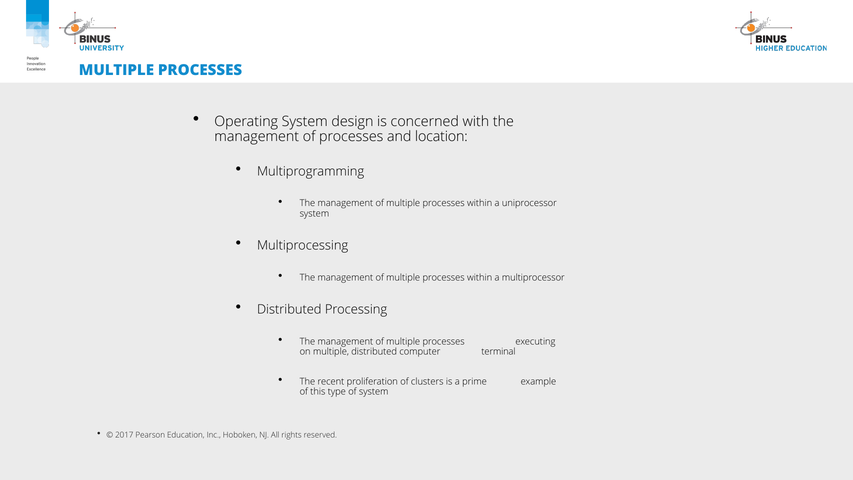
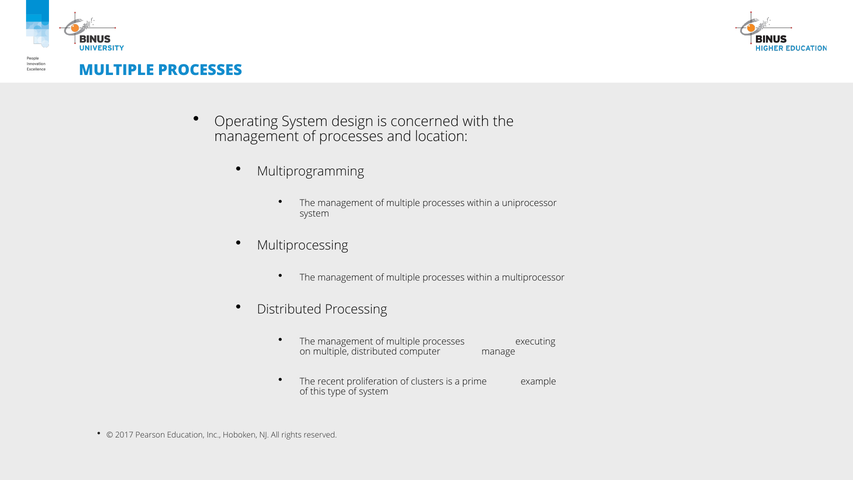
terminal: terminal -> manage
